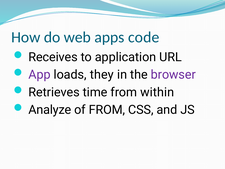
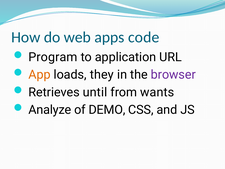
Receives: Receives -> Program
App colour: purple -> orange
time: time -> until
within: within -> wants
of FROM: FROM -> DEMO
